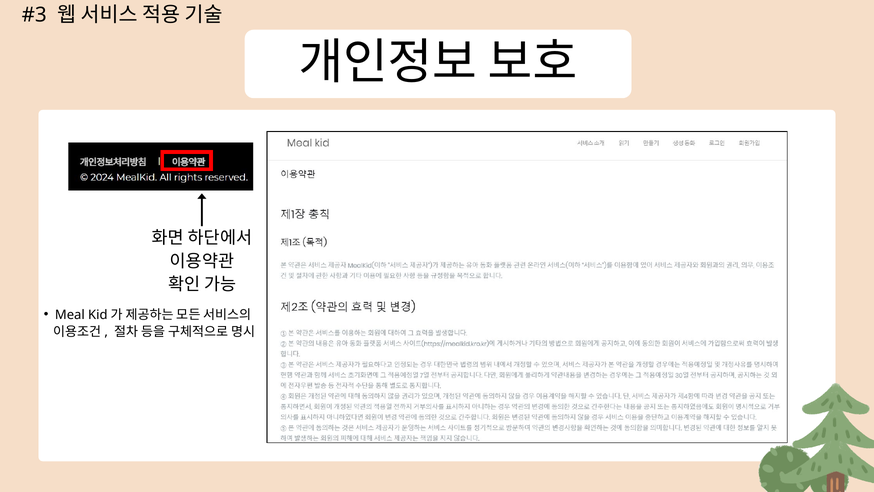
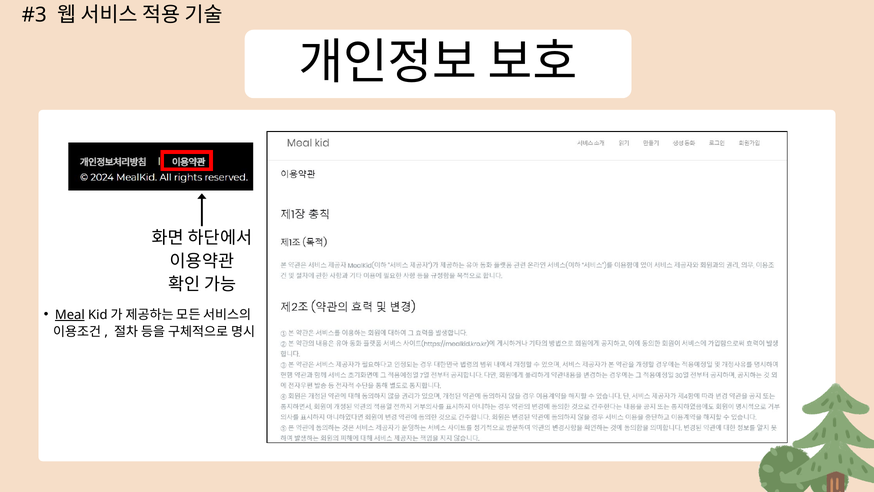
Meal underline: none -> present
